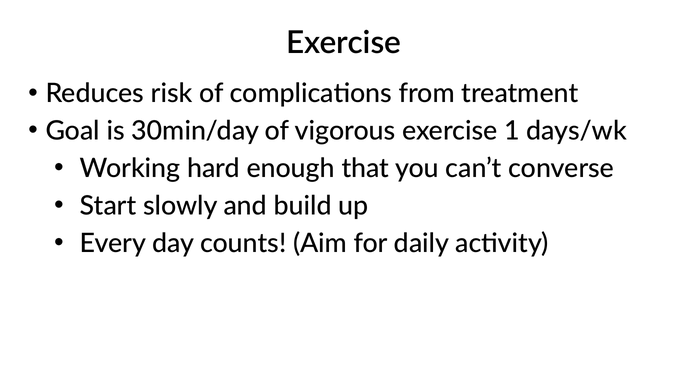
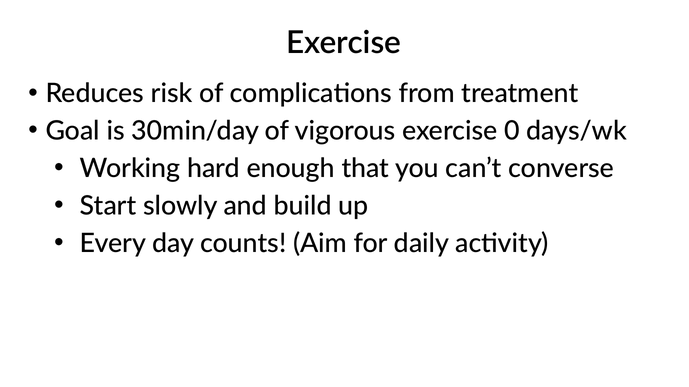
1: 1 -> 0
